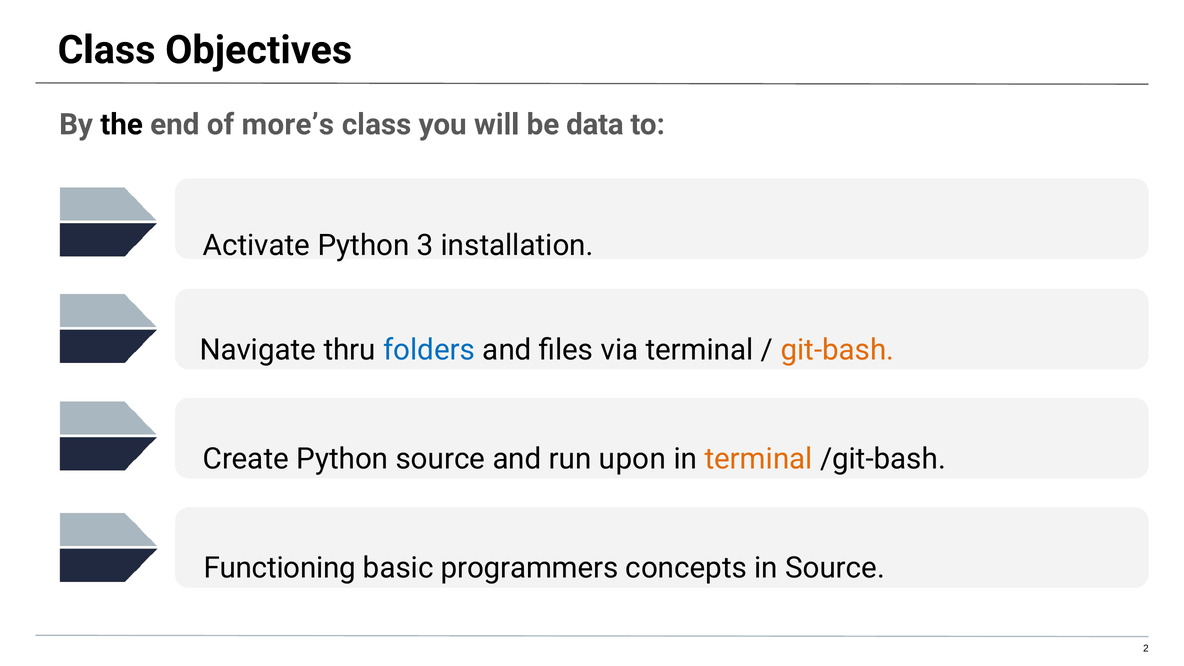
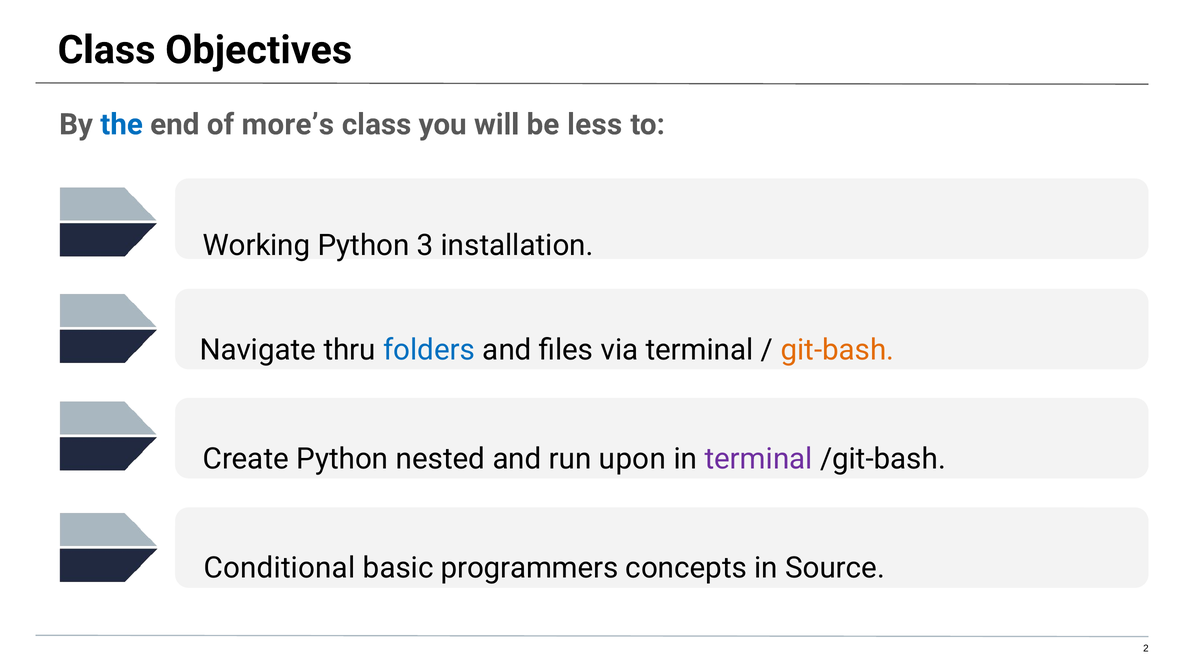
the colour: black -> blue
data: data -> less
Activate: Activate -> Working
Python source: source -> nested
terminal at (759, 459) colour: orange -> purple
Functioning: Functioning -> Conditional
